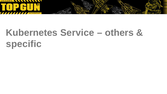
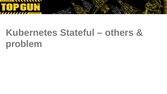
Service: Service -> Stateful
specific: specific -> problem
